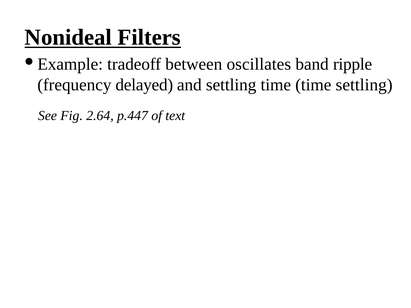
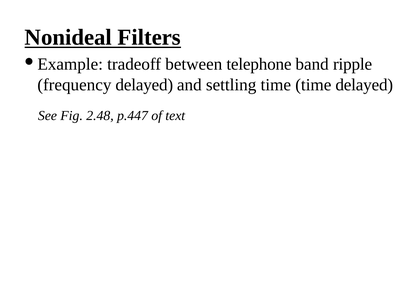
oscillates: oscillates -> telephone
time settling: settling -> delayed
2.64: 2.64 -> 2.48
